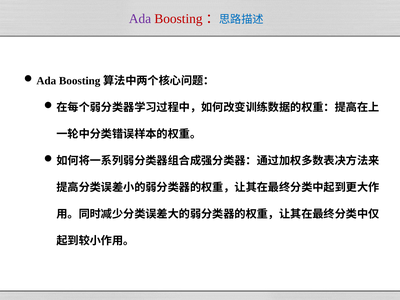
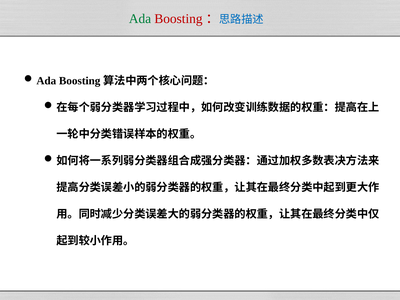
Ada colour: purple -> green
